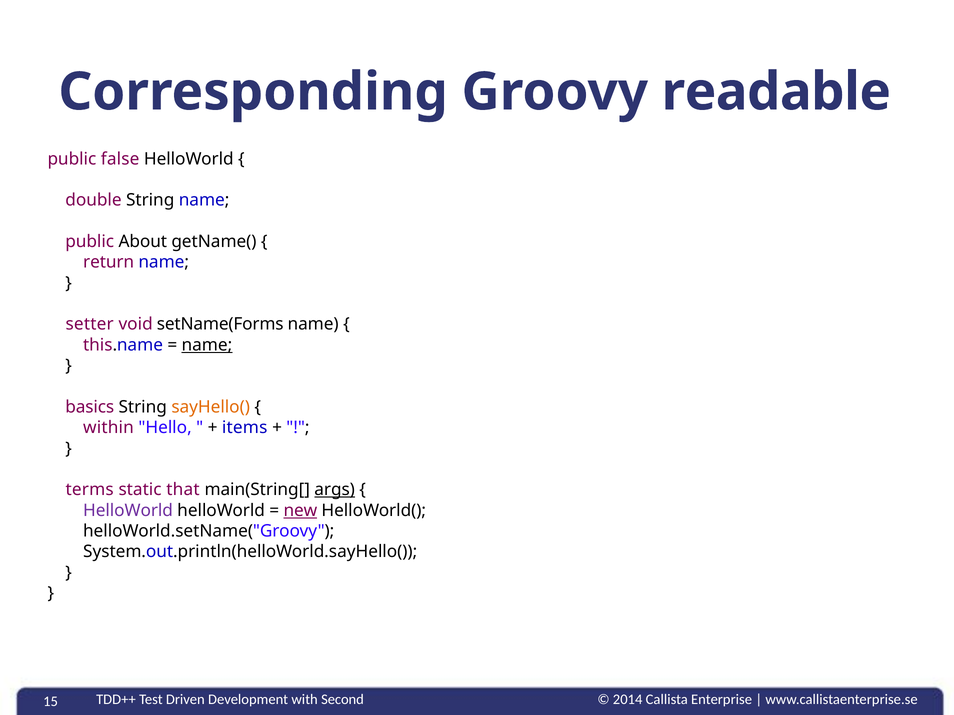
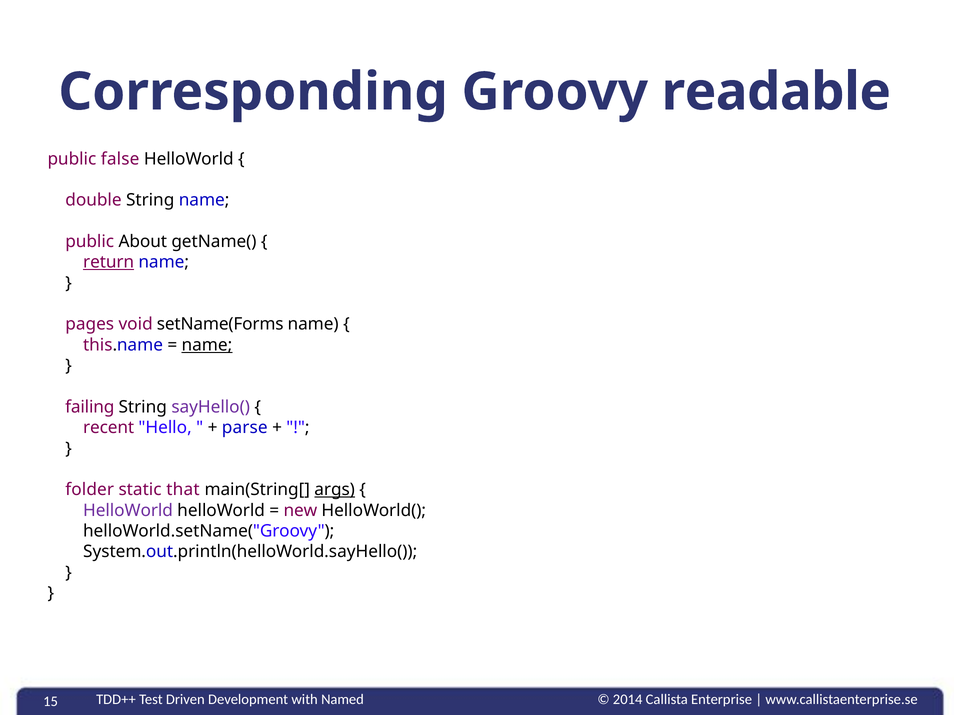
return underline: none -> present
setter: setter -> pages
basics: basics -> failing
sayHello( colour: orange -> purple
within: within -> recent
items: items -> parse
terms: terms -> folder
new underline: present -> none
Second: Second -> Named
